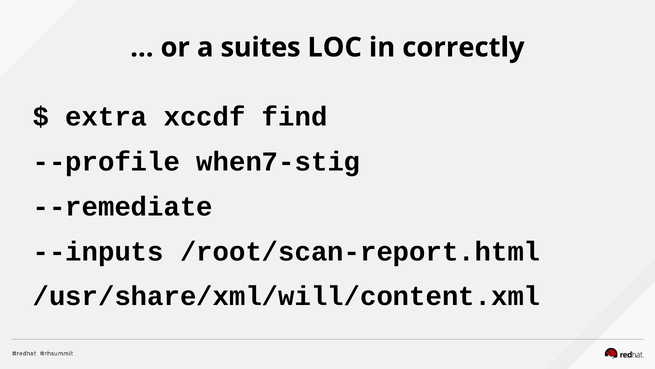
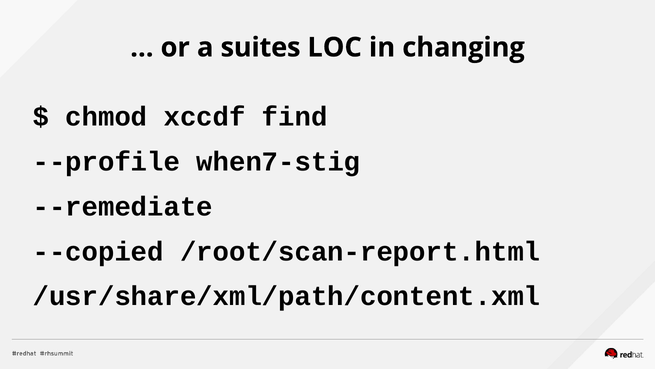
correctly: correctly -> changing
extra: extra -> chmod
--inputs: --inputs -> --copied
/usr/share/xml/will/content.xml: /usr/share/xml/will/content.xml -> /usr/share/xml/path/content.xml
